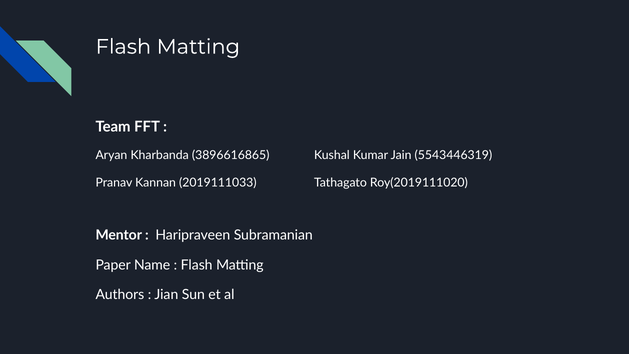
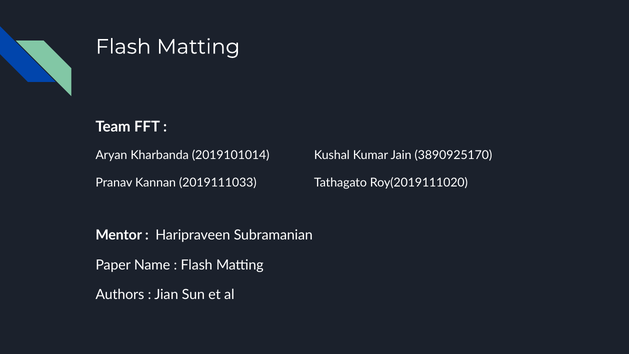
3896616865: 3896616865 -> 2019101014
5543446319: 5543446319 -> 3890925170
